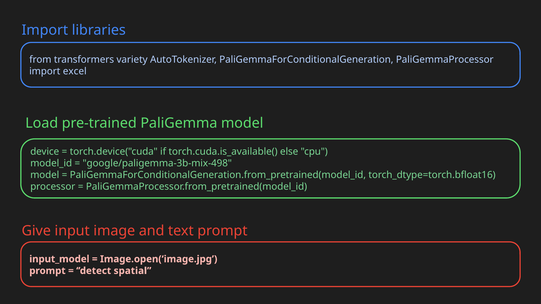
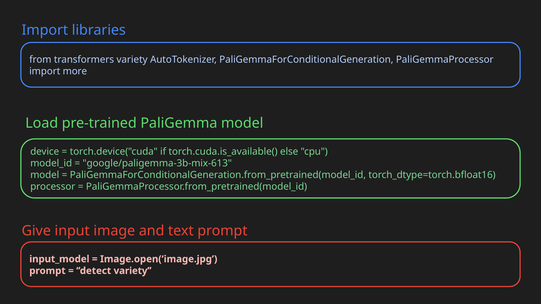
excel: excel -> more
google/paligemma-3b-mix-498: google/paligemma-3b-mix-498 -> google/paligemma-3b-mix-613
’detect spatial: spatial -> variety
